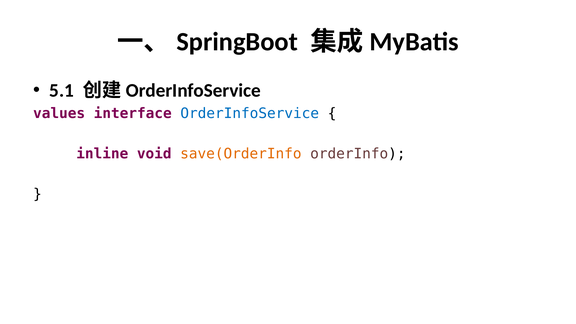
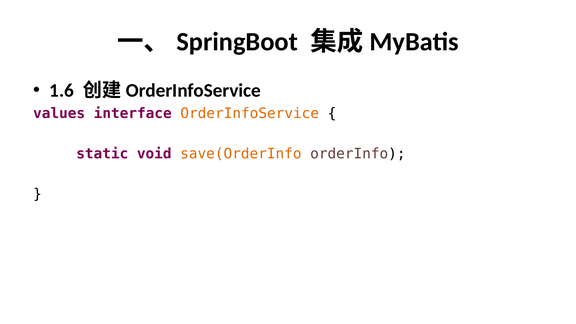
5.1: 5.1 -> 1.6
OrderInfoService colour: blue -> orange
inline: inline -> static
